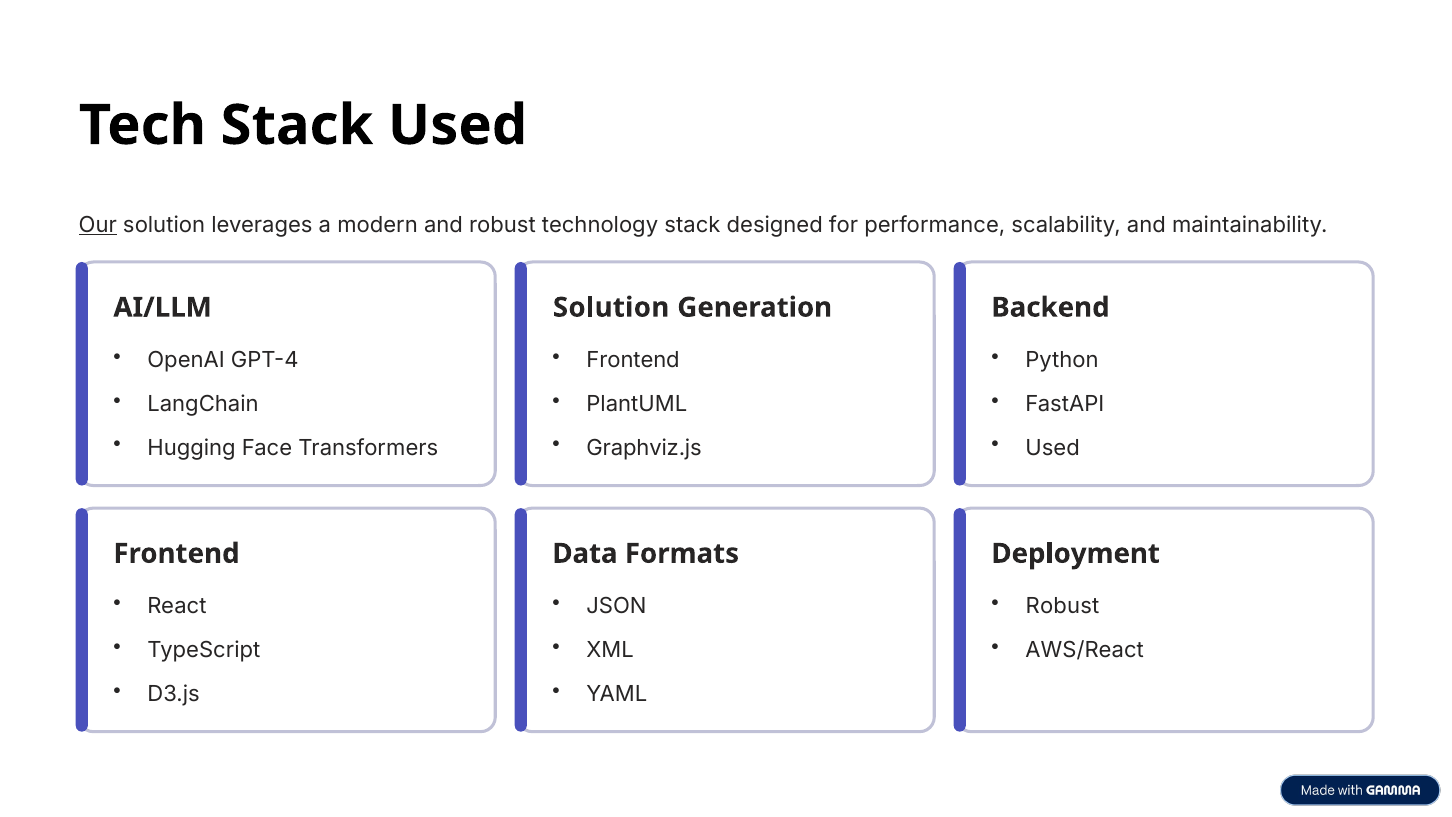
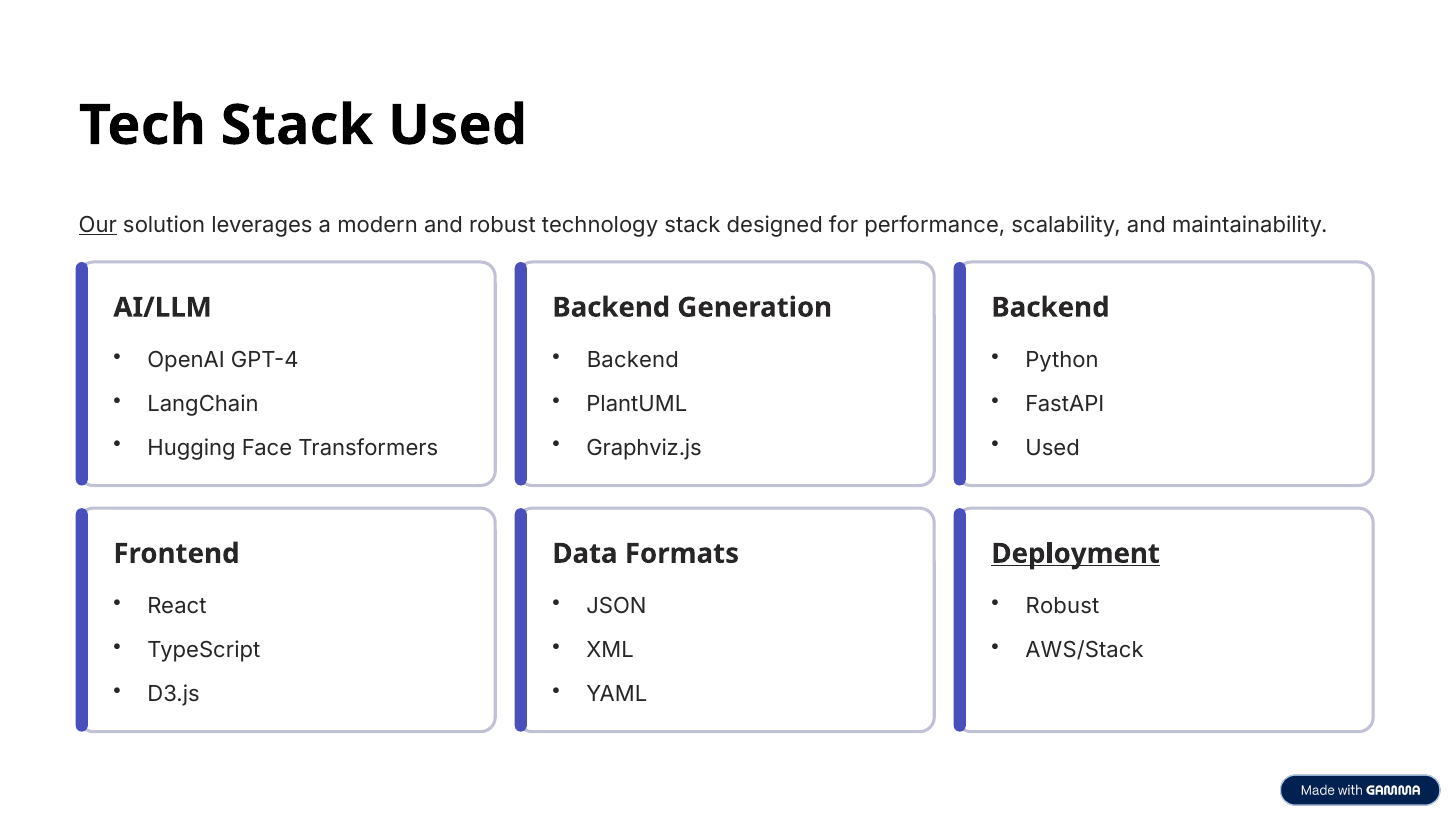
Solution at (611, 307): Solution -> Backend
Frontend at (633, 360): Frontend -> Backend
Deployment underline: none -> present
AWS/React: AWS/React -> AWS/Stack
